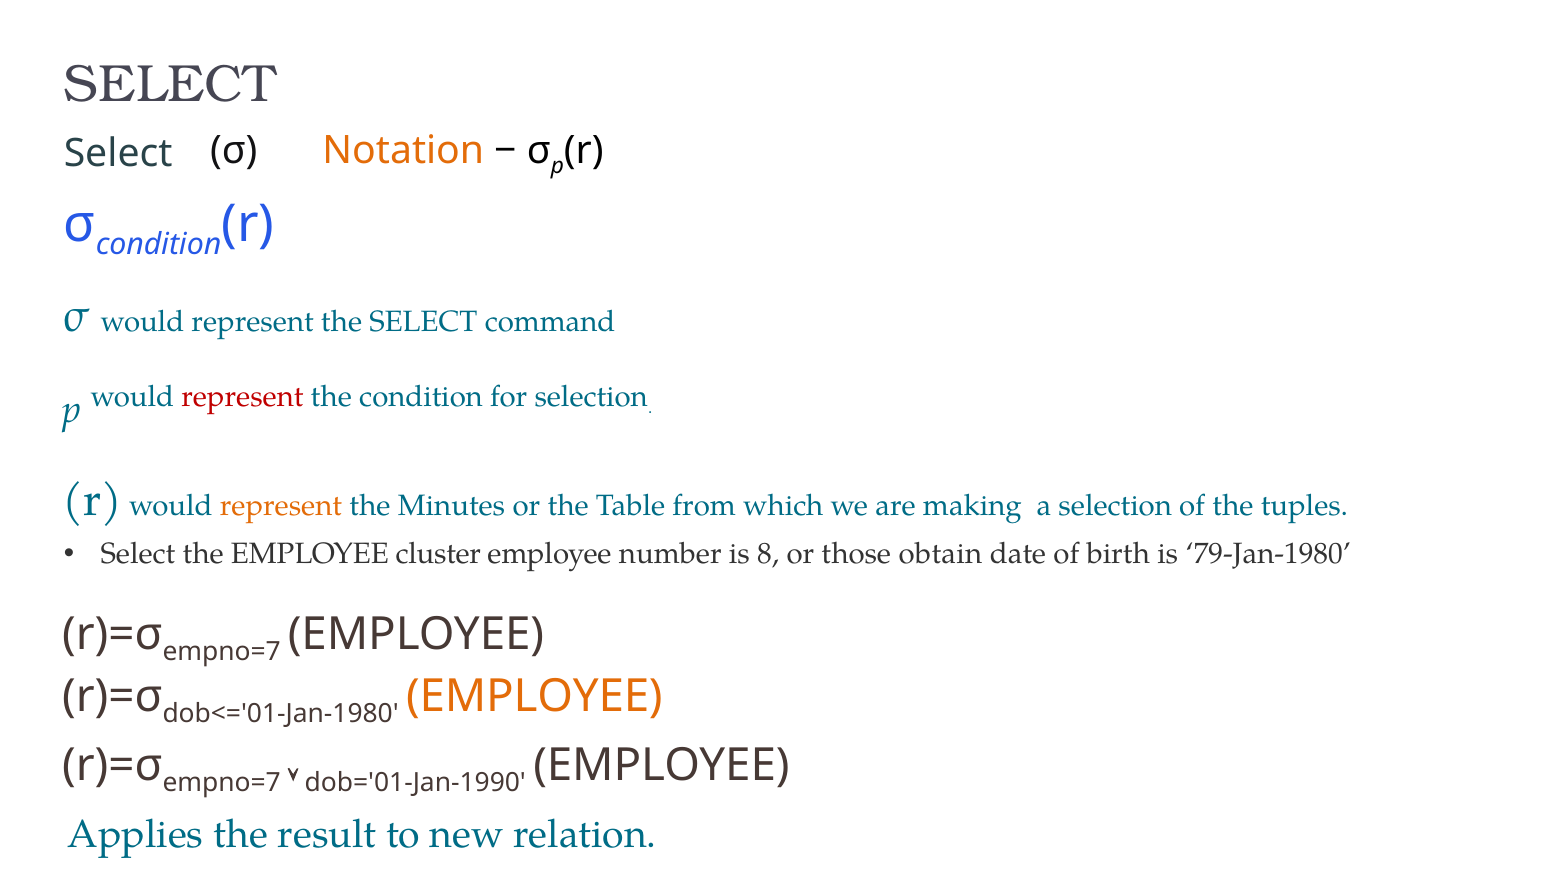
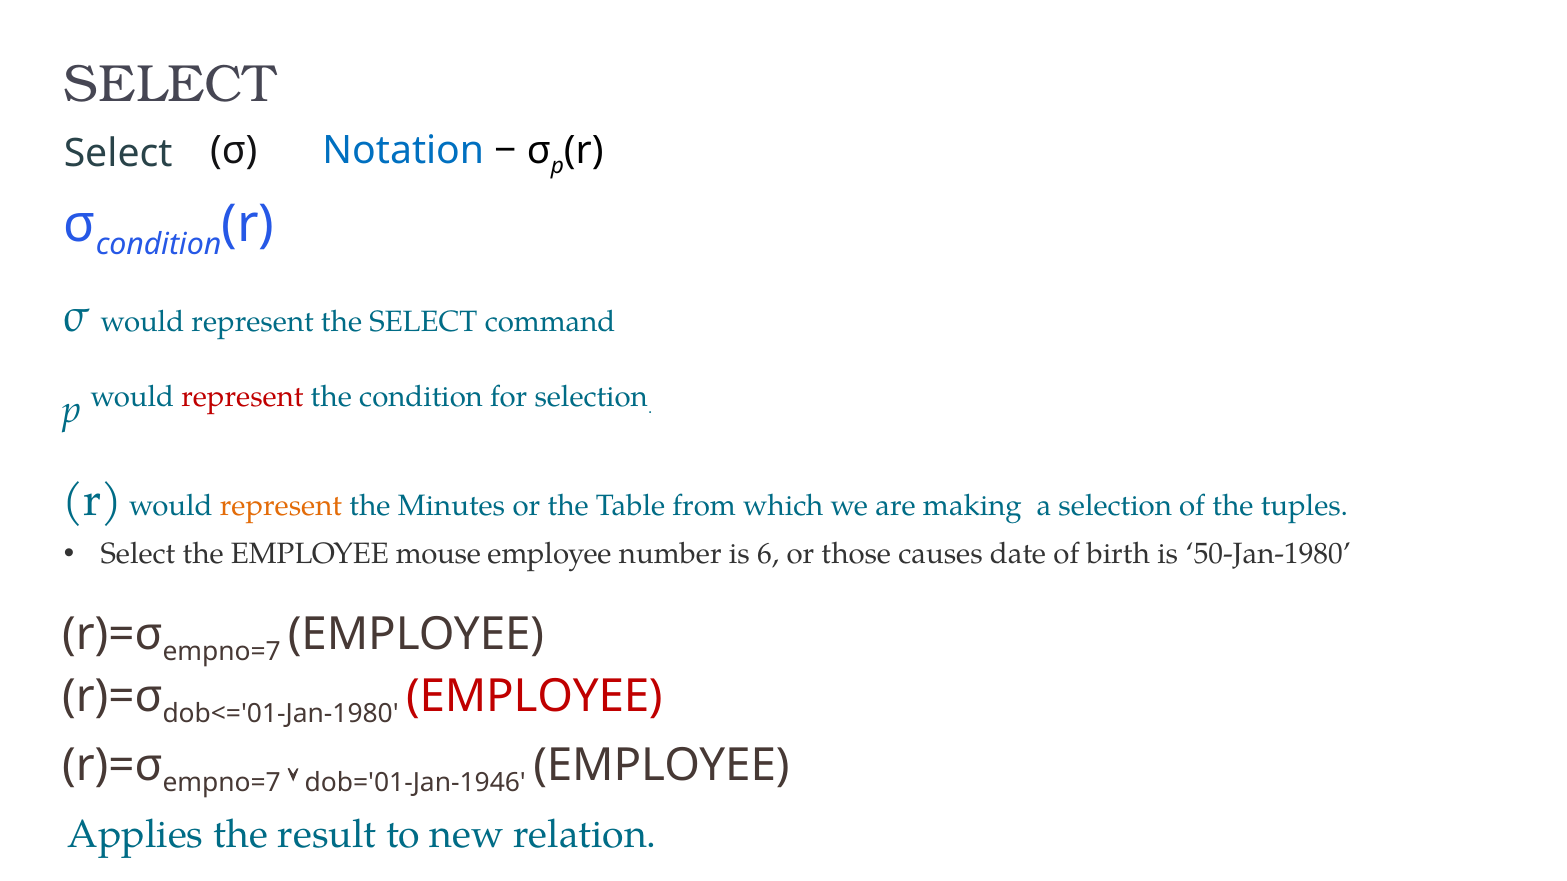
Notation colour: orange -> blue
cluster: cluster -> mouse
8: 8 -> 6
obtain: obtain -> causes
79-Jan-1980: 79-Jan-1980 -> 50-Jan-1980
EMPLOYEE at (534, 697) colour: orange -> red
dob='01-Jan-1990: dob='01-Jan-1990 -> dob='01-Jan-1946
